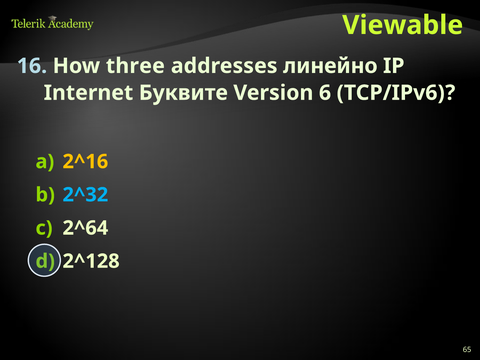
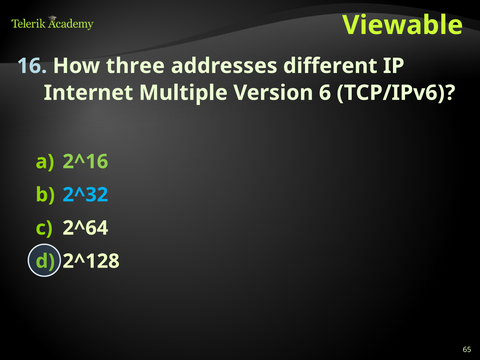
линейно: линейно -> different
Буквите: Буквите -> Multiple
2^16 colour: yellow -> light green
